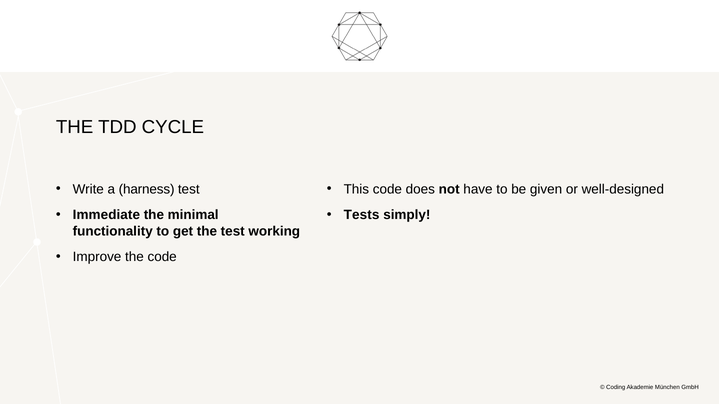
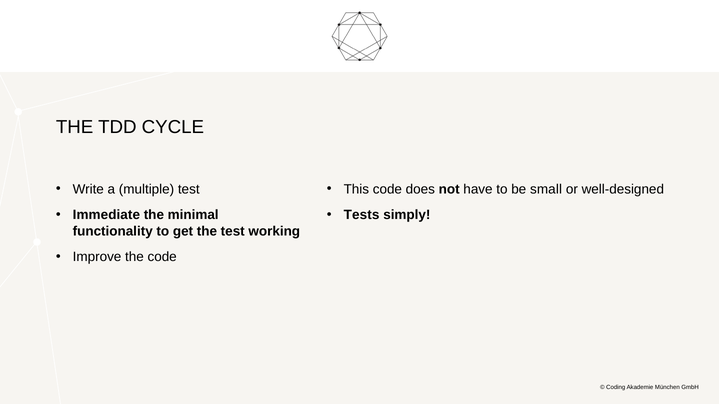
harness: harness -> multiple
given: given -> small
